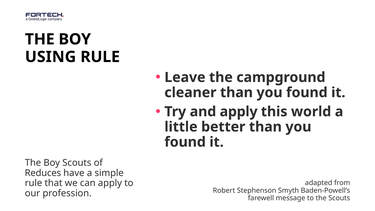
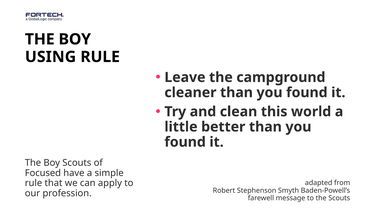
and apply: apply -> clean
Reduces: Reduces -> Focused
